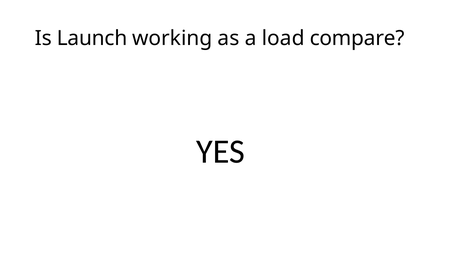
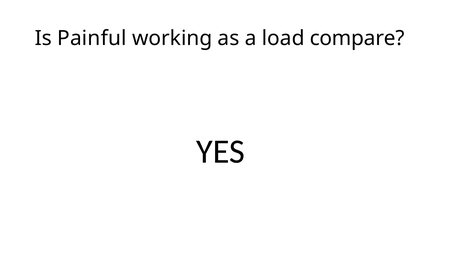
Launch: Launch -> Painful
